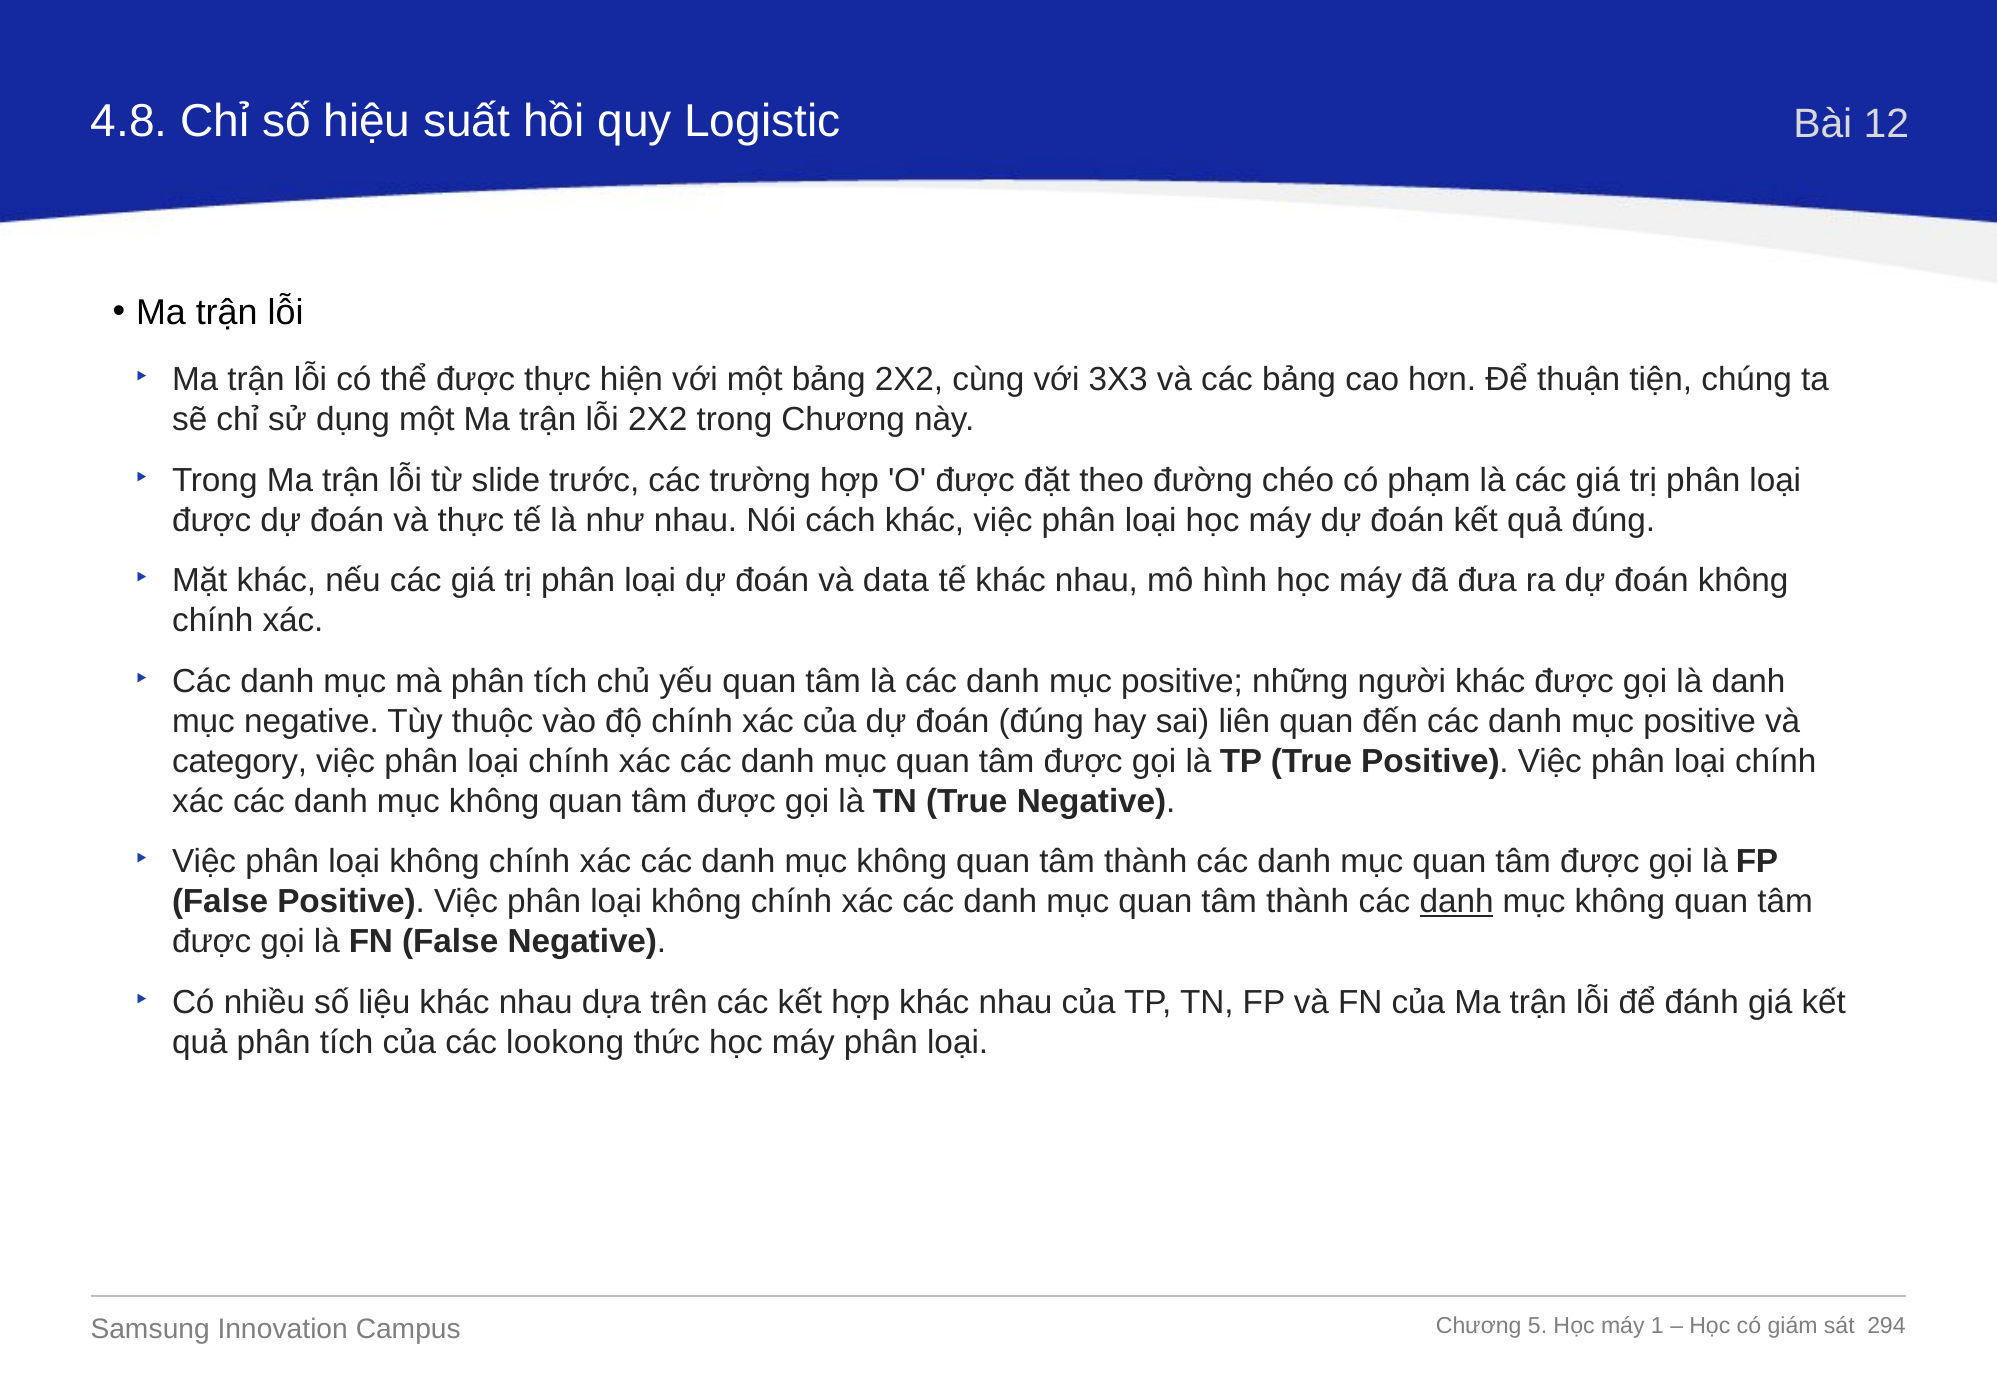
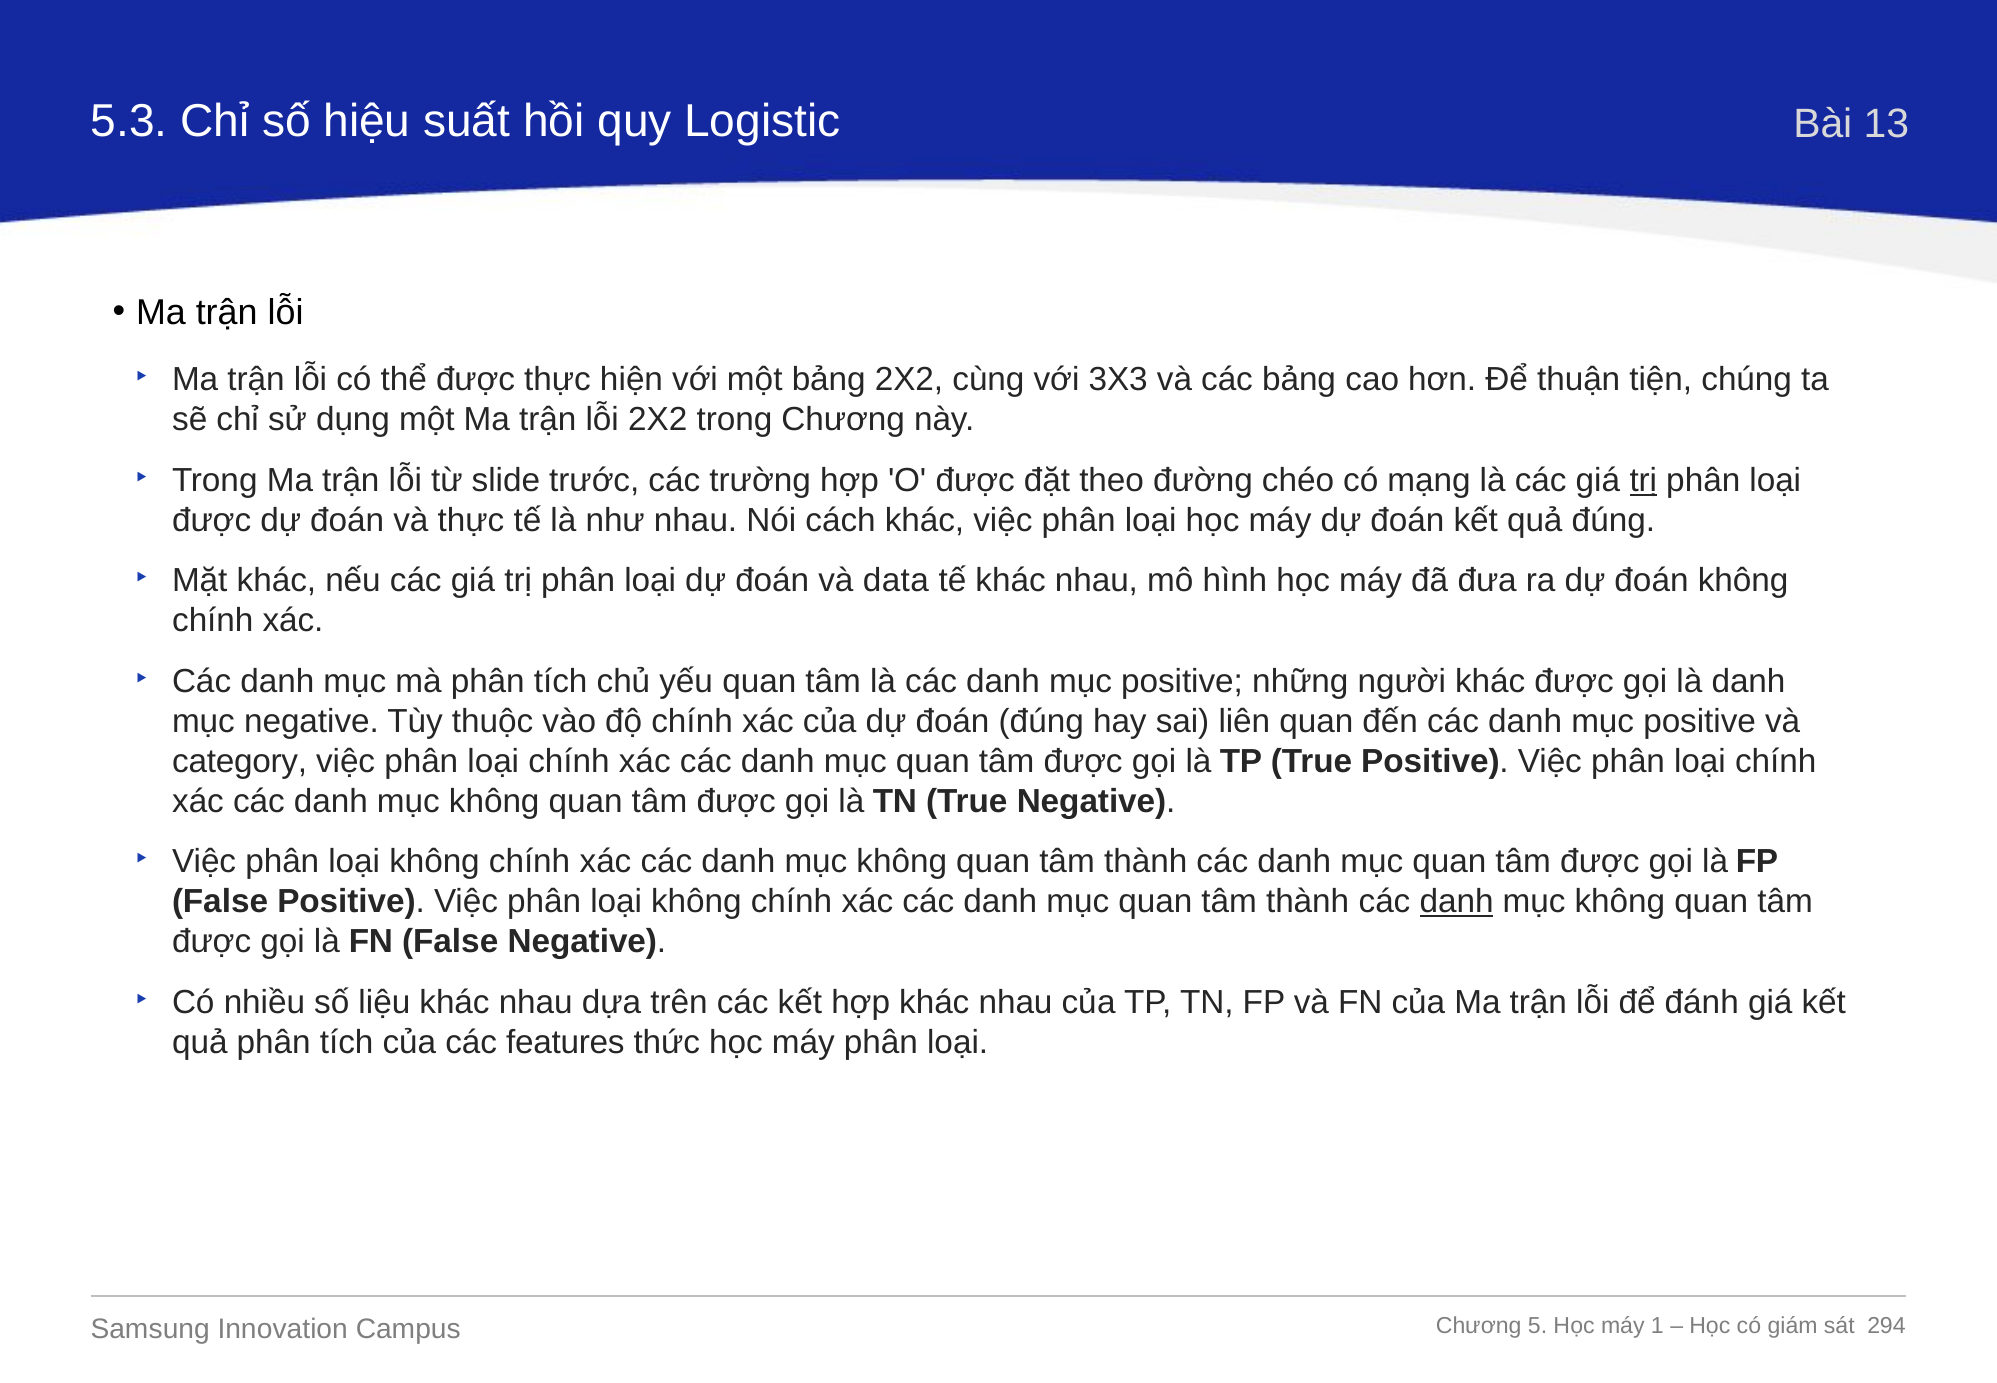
4.8: 4.8 -> 5.3
12: 12 -> 13
phạm: phạm -> mạng
trị at (1643, 480) underline: none -> present
lookong: lookong -> features
